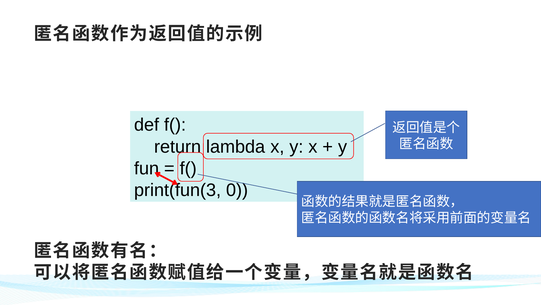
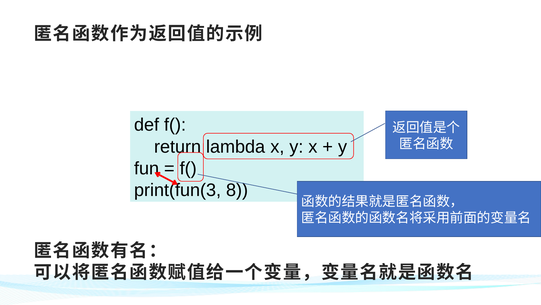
0: 0 -> 8
